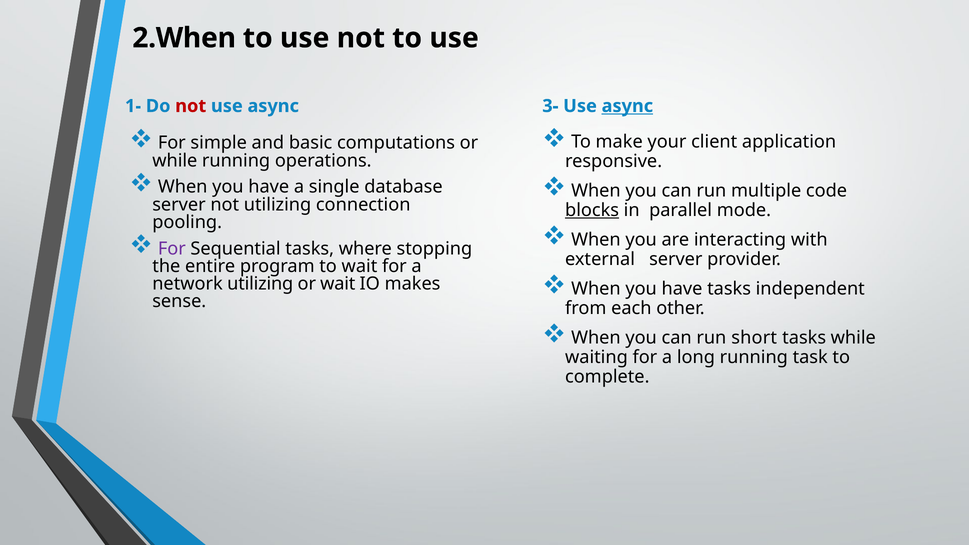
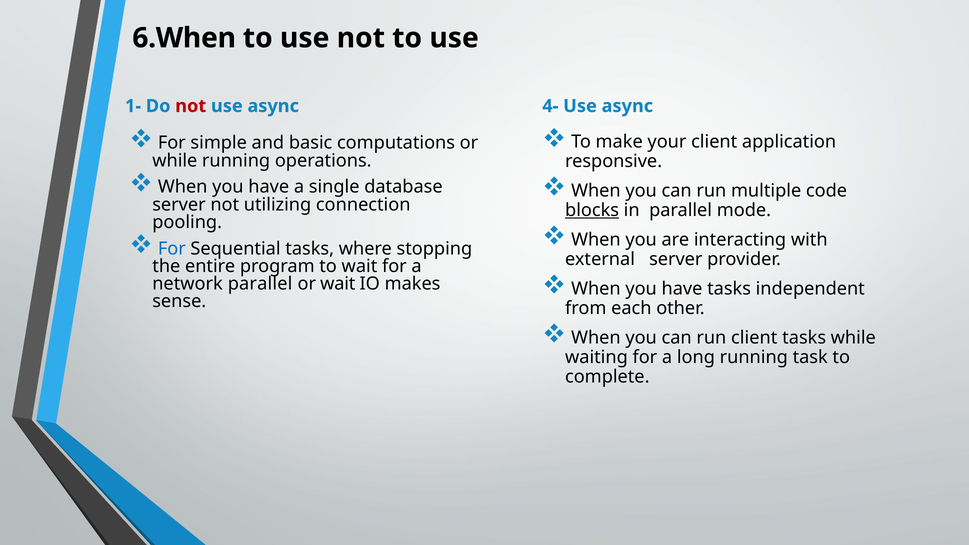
2.When: 2.When -> 6.When
3-: 3- -> 4-
async at (627, 106) underline: present -> none
For at (172, 249) colour: purple -> blue
network utilizing: utilizing -> parallel
run short: short -> client
